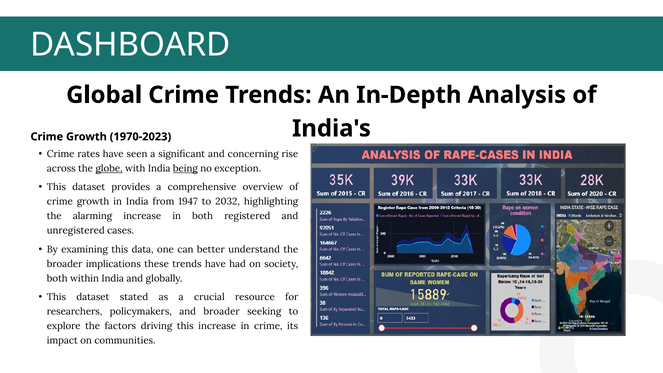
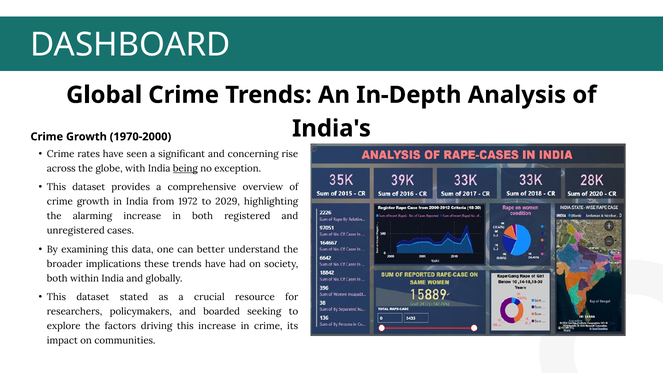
1970-2023: 1970-2023 -> 1970-2000
globe underline: present -> none
1947: 1947 -> 1972
2032: 2032 -> 2029
and broader: broader -> boarded
